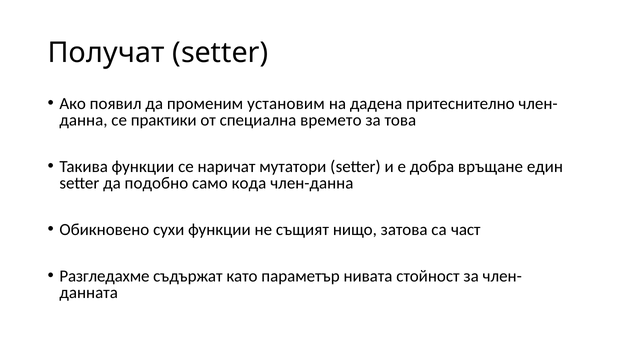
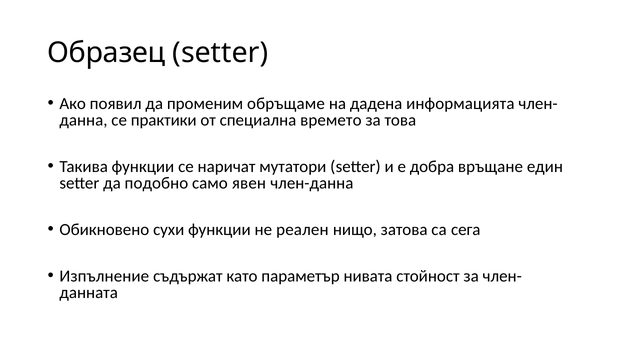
Получат: Получат -> Образец
установим: установим -> обръщаме
притеснително: притеснително -> информацията
кода: кода -> явен
същият: същият -> реален
част: част -> сега
Разгледахме: Разгледахме -> Изпълнение
